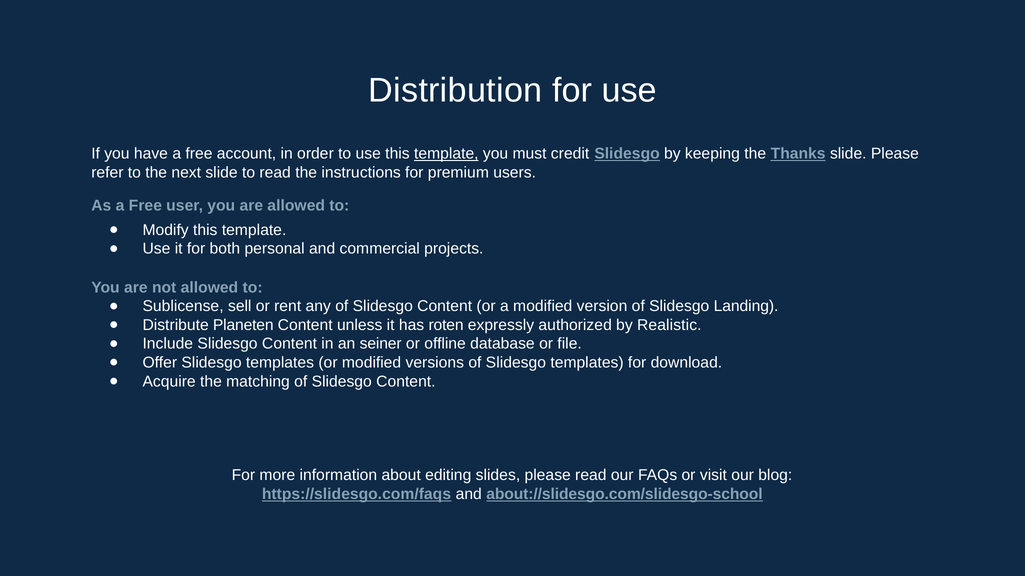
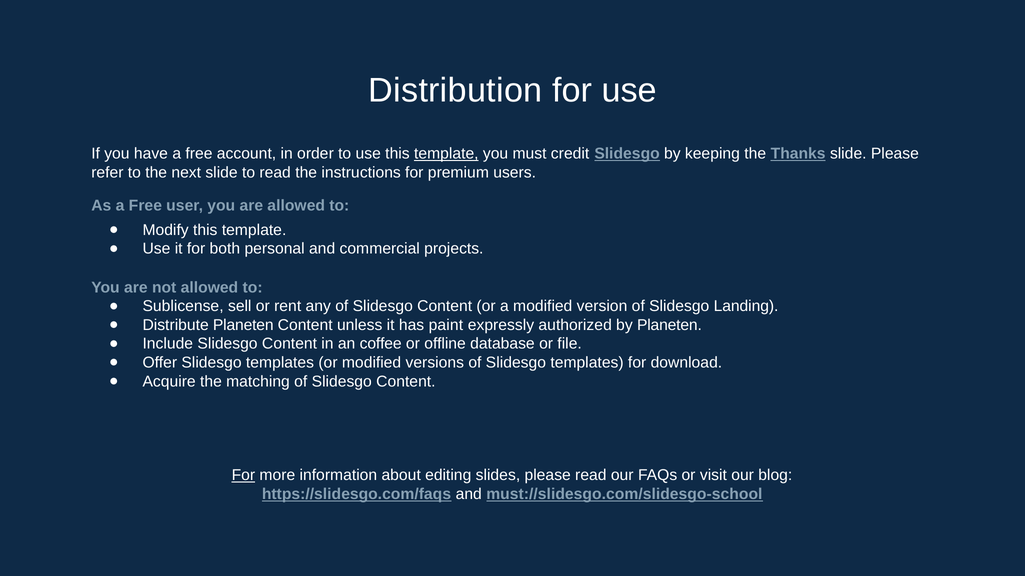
roten: roten -> paint
by Realistic: Realistic -> Planeten
seiner: seiner -> coffee
For at (243, 476) underline: none -> present
about://slidesgo.com/slidesgo-school: about://slidesgo.com/slidesgo-school -> must://slidesgo.com/slidesgo-school
